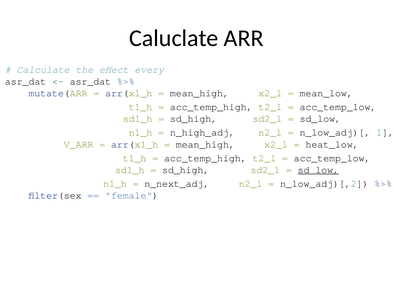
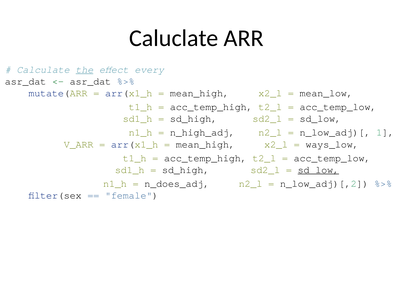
the underline: none -> present
heat_low: heat_low -> ways_low
n_next_adj: n_next_adj -> n_does_adj
